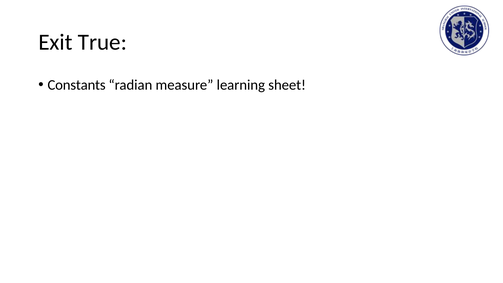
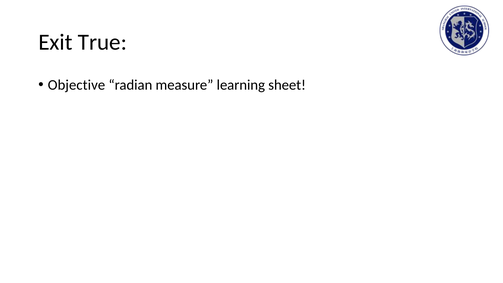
Constants: Constants -> Objective
